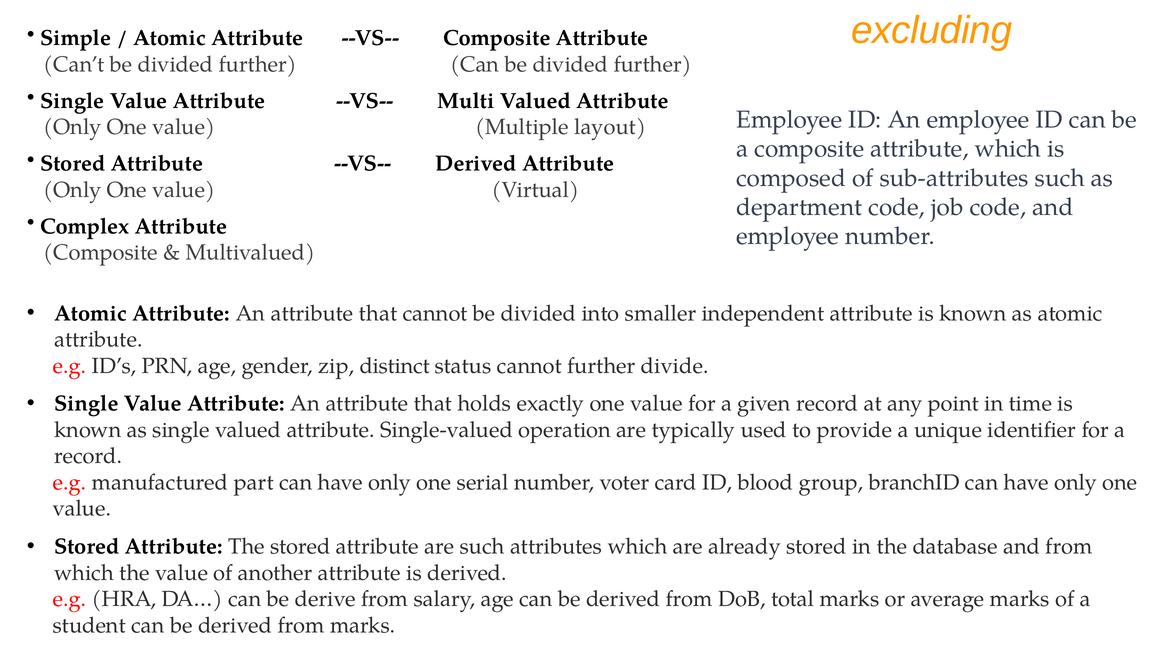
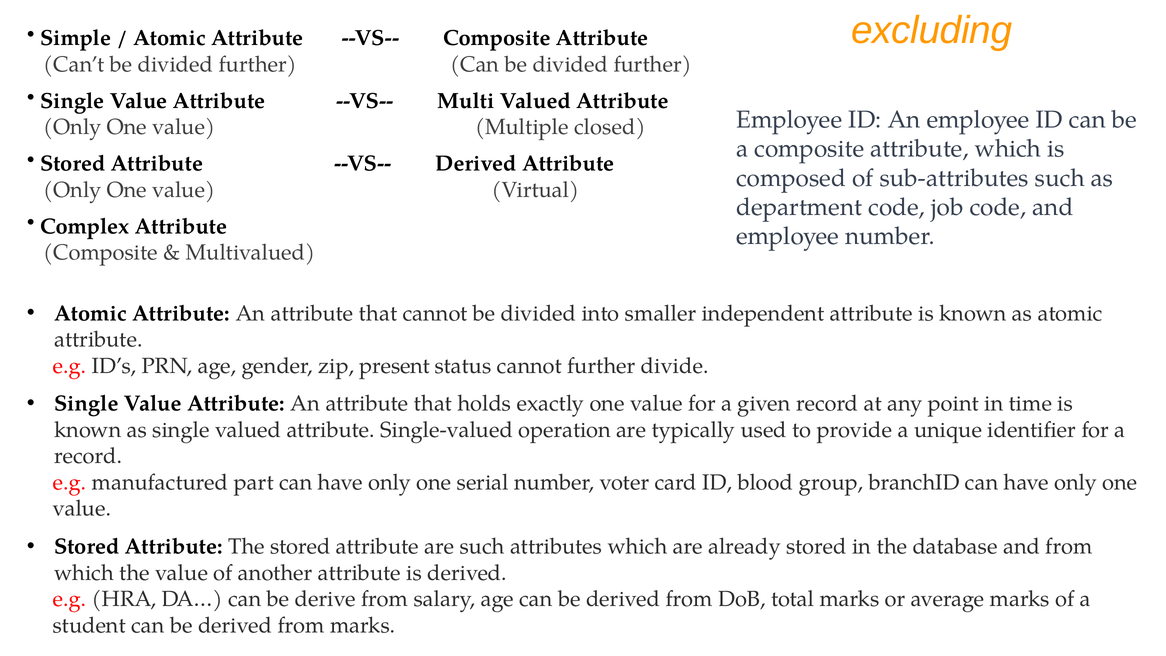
layout: layout -> closed
distinct: distinct -> present
